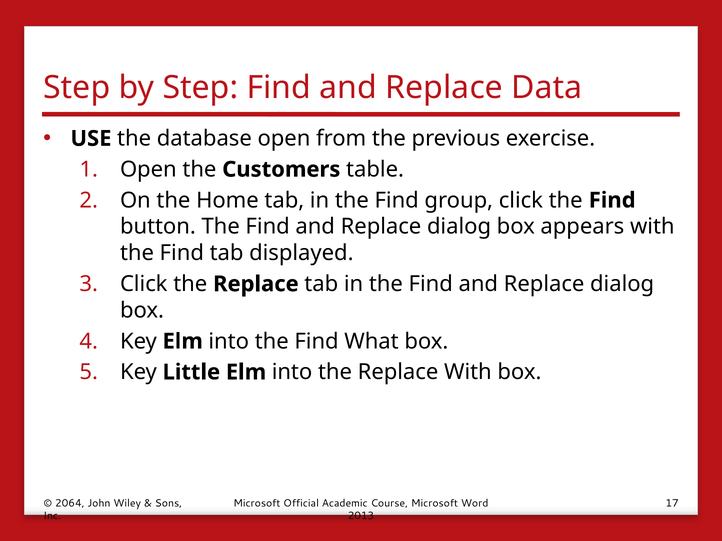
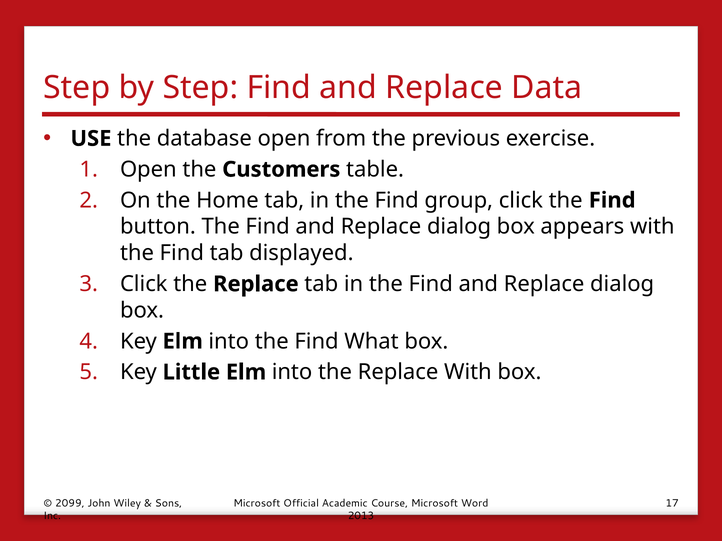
2064: 2064 -> 2099
